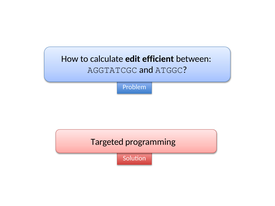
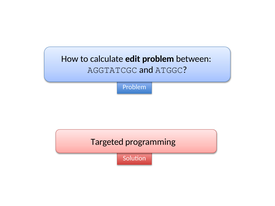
edit efficient: efficient -> problem
